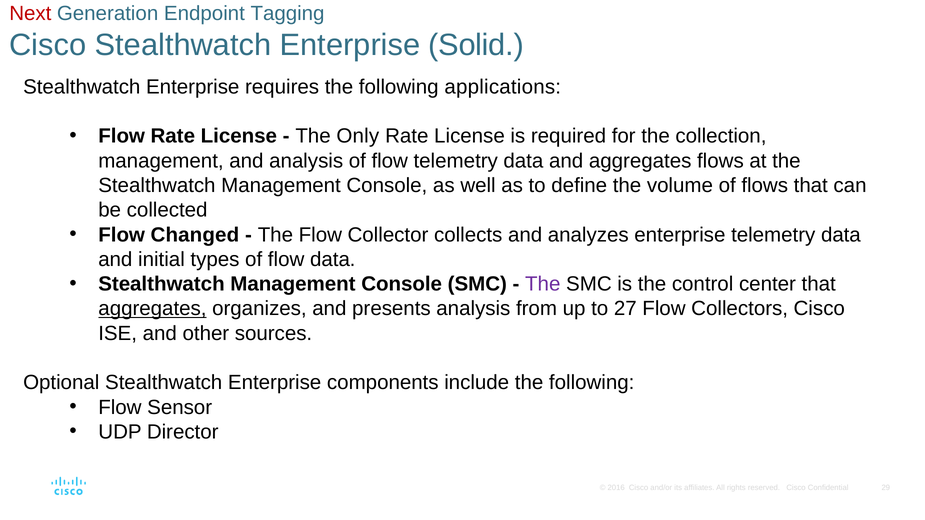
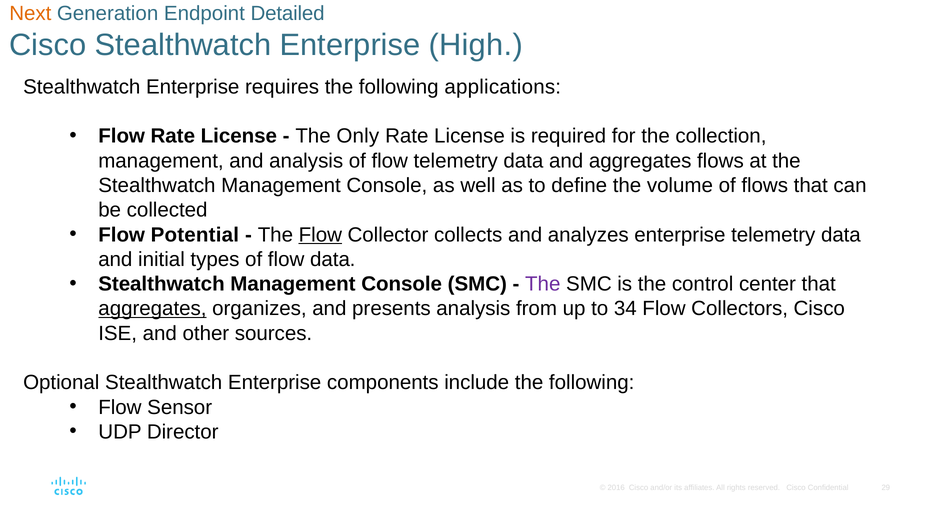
Next colour: red -> orange
Tagging: Tagging -> Detailed
Solid: Solid -> High
Changed: Changed -> Potential
Flow at (320, 235) underline: none -> present
27: 27 -> 34
